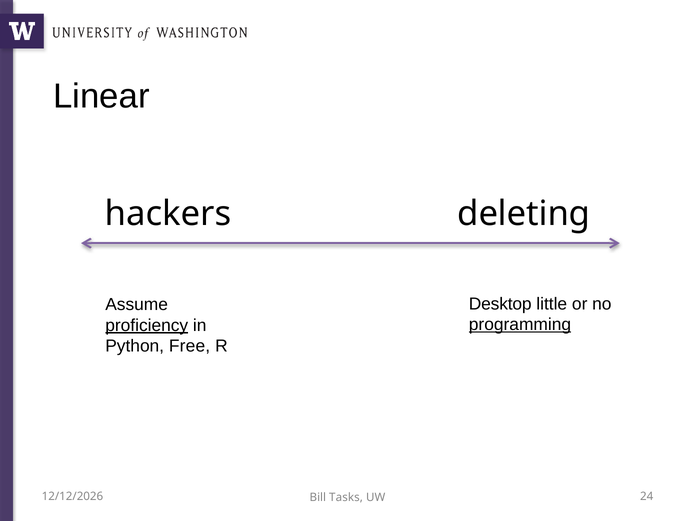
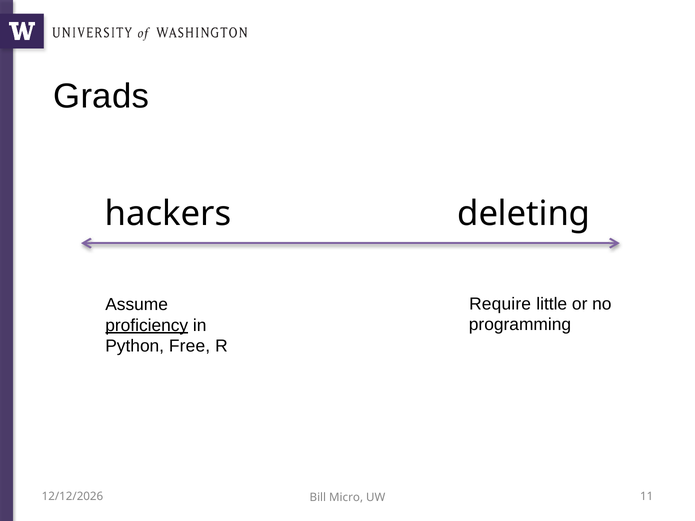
Linear: Linear -> Grads
Desktop: Desktop -> Require
programming underline: present -> none
24: 24 -> 11
Tasks: Tasks -> Micro
